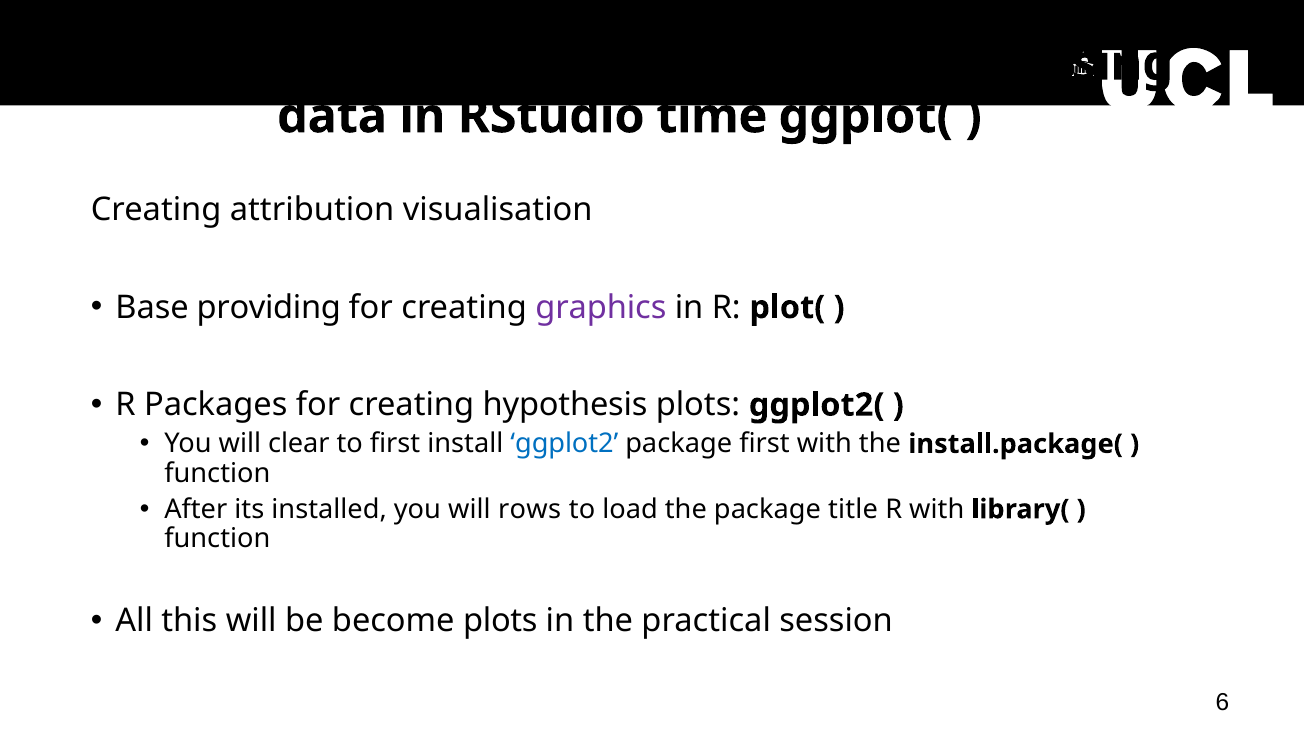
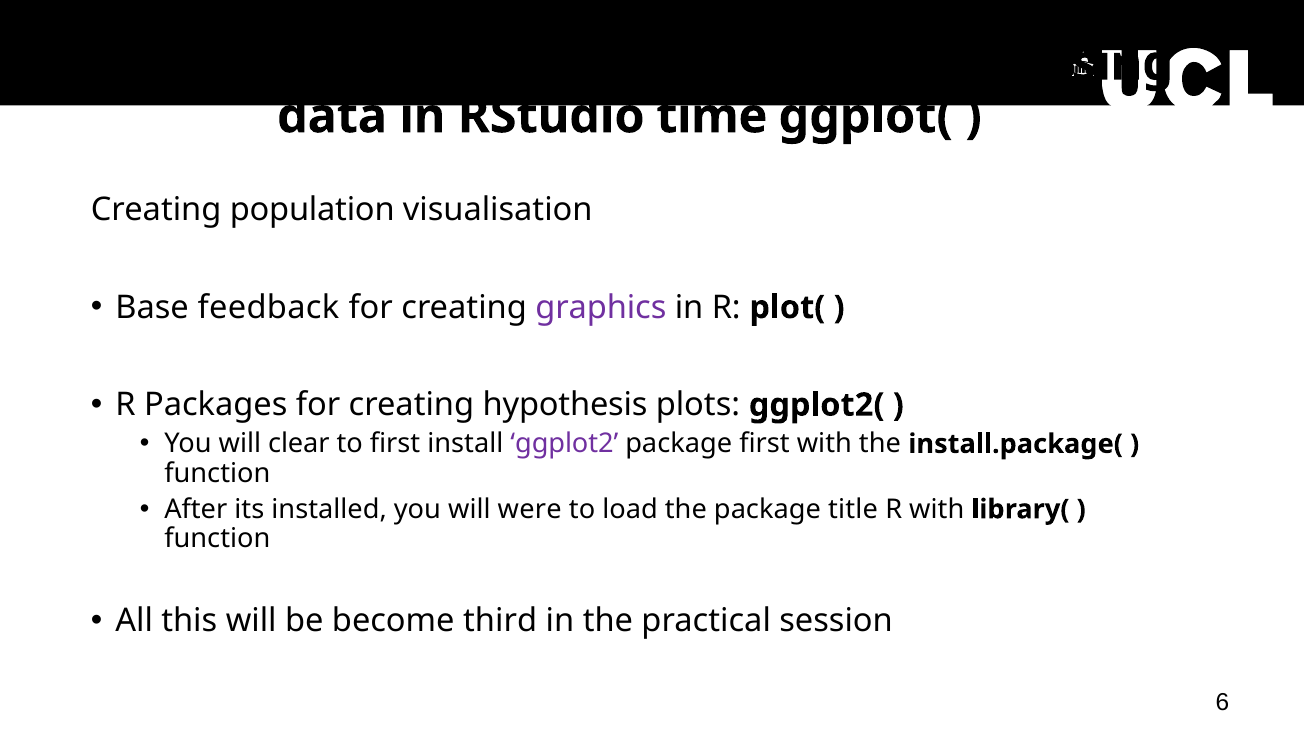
attribution: attribution -> population
providing: providing -> feedback
ggplot2 colour: blue -> purple
rows: rows -> were
become plots: plots -> third
